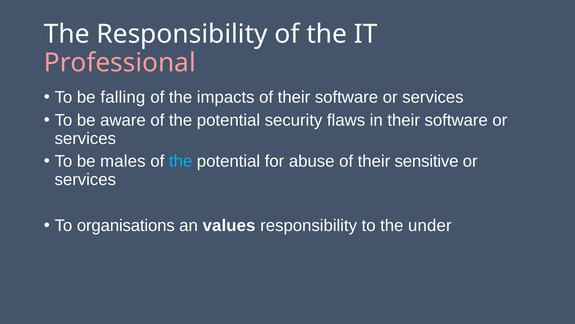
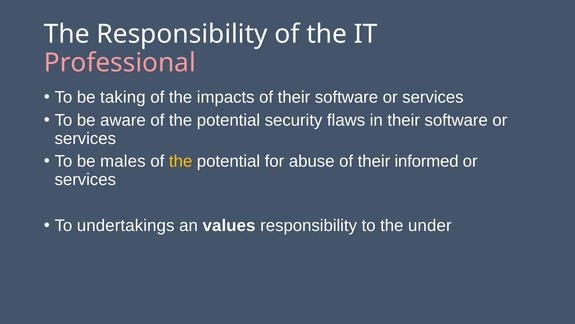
falling: falling -> taking
the at (181, 161) colour: light blue -> yellow
sensitive: sensitive -> informed
organisations: organisations -> undertakings
